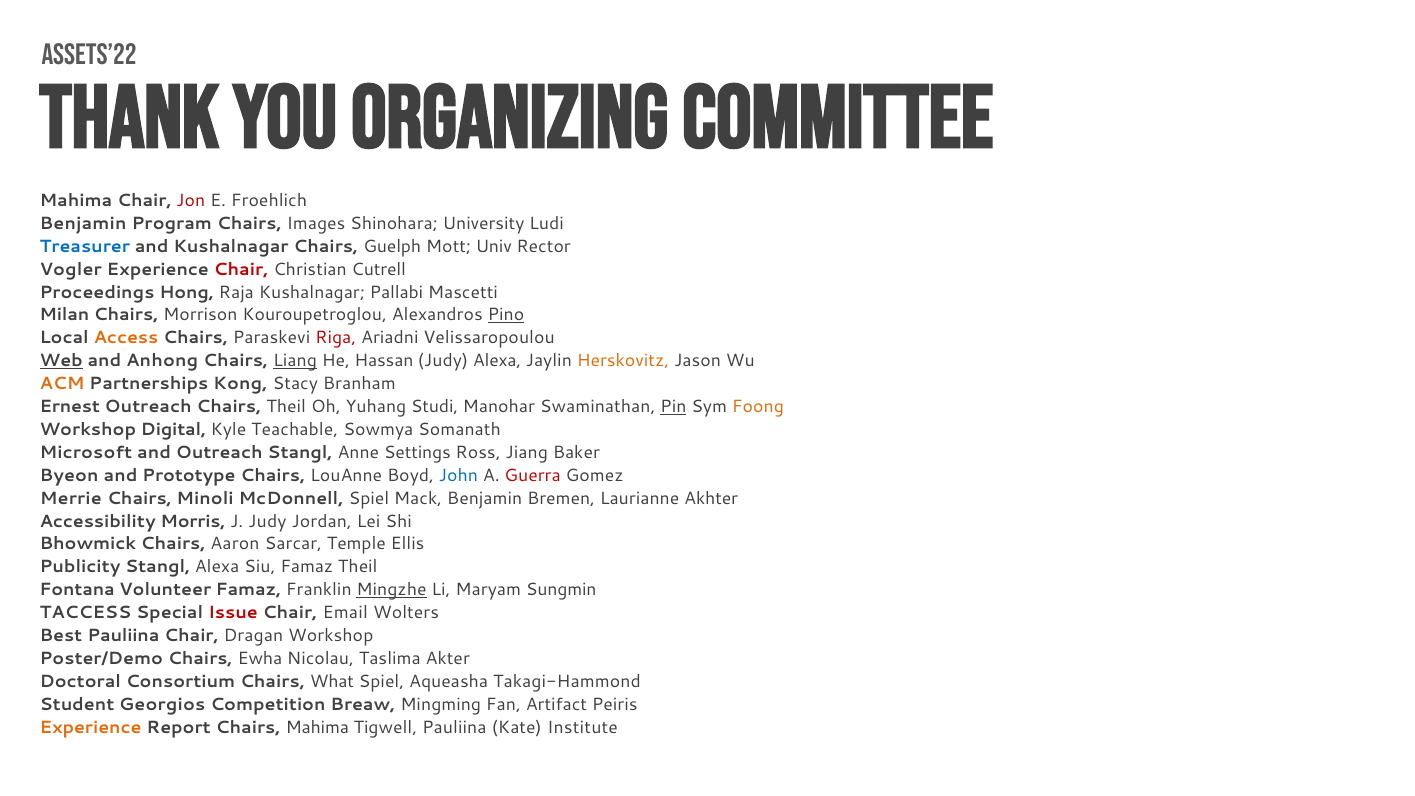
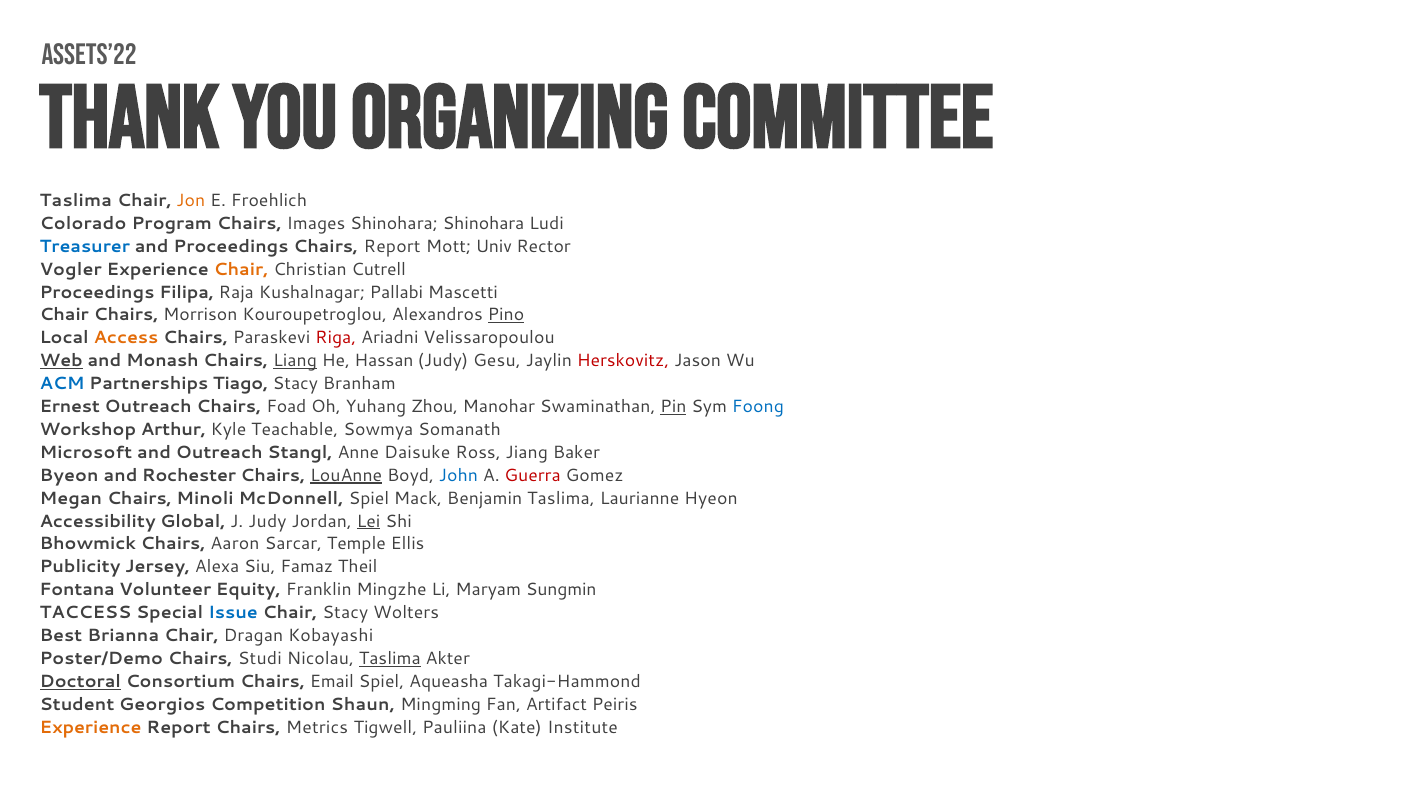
Mahima at (76, 201): Mahima -> Taslima
Jon colour: red -> orange
Benjamin at (83, 224): Benjamin -> Colorado
Shinohara University: University -> Shinohara
and Kushalnagar: Kushalnagar -> Proceedings
Chairs Guelph: Guelph -> Report
Chair at (241, 269) colour: red -> orange
Hong: Hong -> Filipa
Milan at (64, 315): Milan -> Chair
Anhong: Anhong -> Monash
Judy Alexa: Alexa -> Gesu
Herskovitz colour: orange -> red
ACM colour: orange -> blue
Kong: Kong -> Tiago
Chairs Theil: Theil -> Foad
Studi: Studi -> Zhou
Foong colour: orange -> blue
Digital: Digital -> Arthur
Settings: Settings -> Daisuke
Prototype: Prototype -> Rochester
LouAnne underline: none -> present
Merrie: Merrie -> Megan
Benjamin Bremen: Bremen -> Taslima
Akhter: Akhter -> Hyeon
Morris: Morris -> Global
Lei underline: none -> present
Publicity Stangl: Stangl -> Jersey
Volunteer Famaz: Famaz -> Equity
Mingzhe underline: present -> none
Issue colour: red -> blue
Chair Email: Email -> Stacy
Best Pauliina: Pauliina -> Brianna
Dragan Workshop: Workshop -> Kobayashi
Ewha: Ewha -> Studi
Taslima at (390, 659) underline: none -> present
Doctoral underline: none -> present
What: What -> Email
Breaw: Breaw -> Shaun
Chairs Mahima: Mahima -> Metrics
